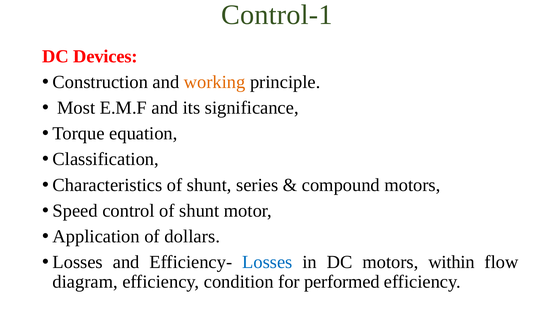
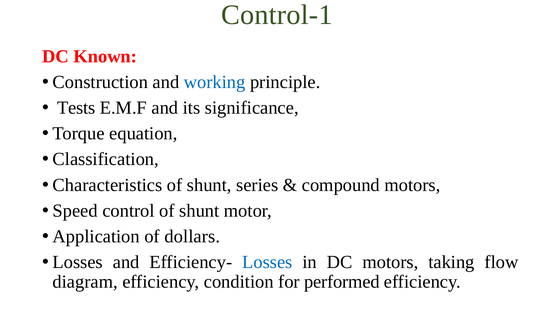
Devices: Devices -> Known
working colour: orange -> blue
Most: Most -> Tests
within: within -> taking
